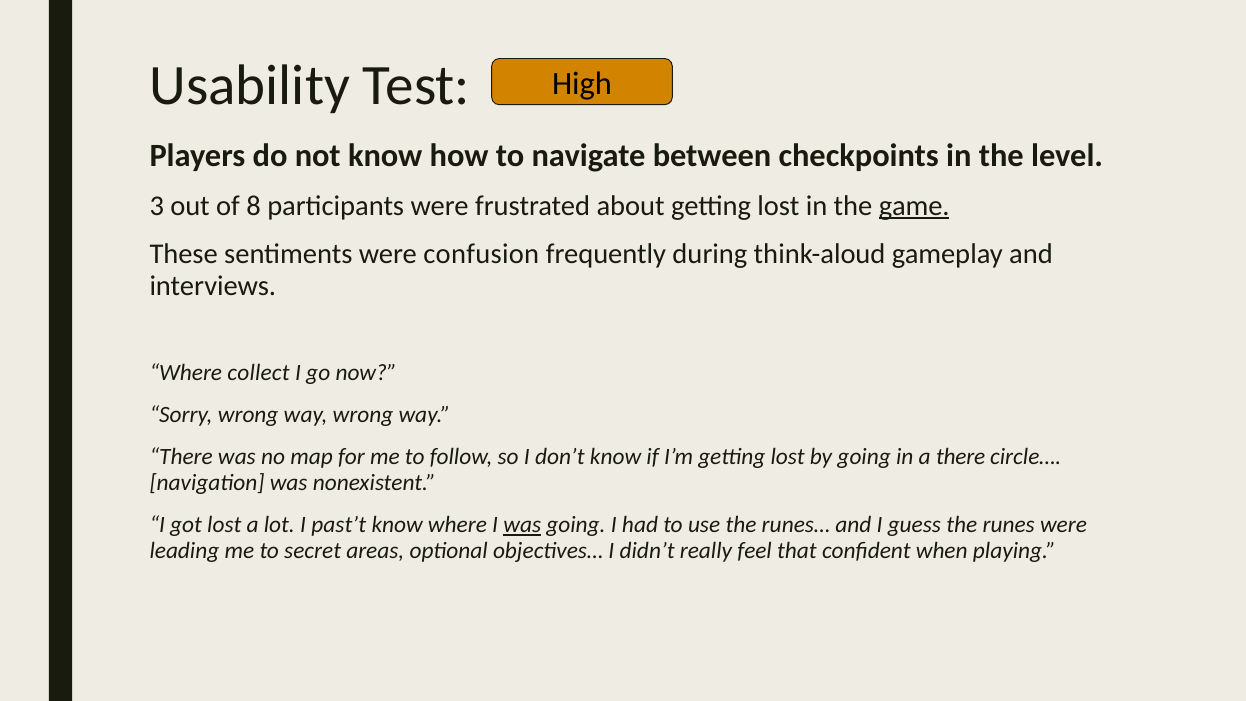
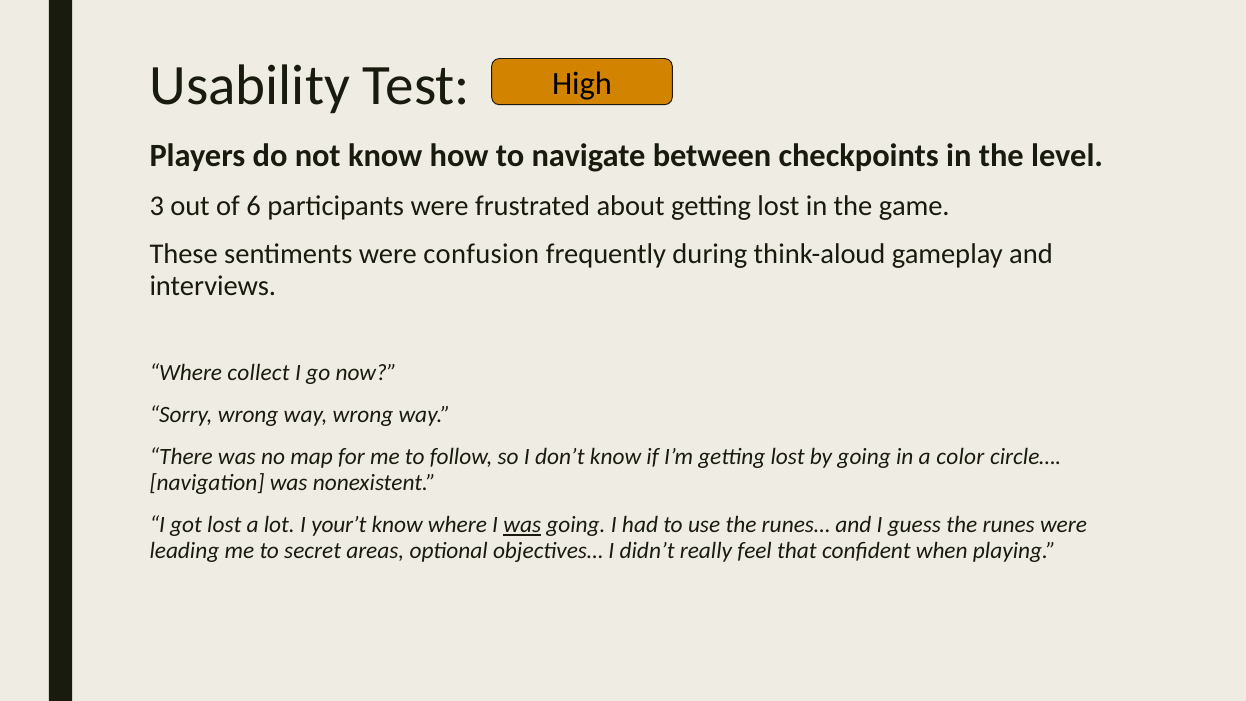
8: 8 -> 6
game underline: present -> none
a there: there -> color
past’t: past’t -> your’t
